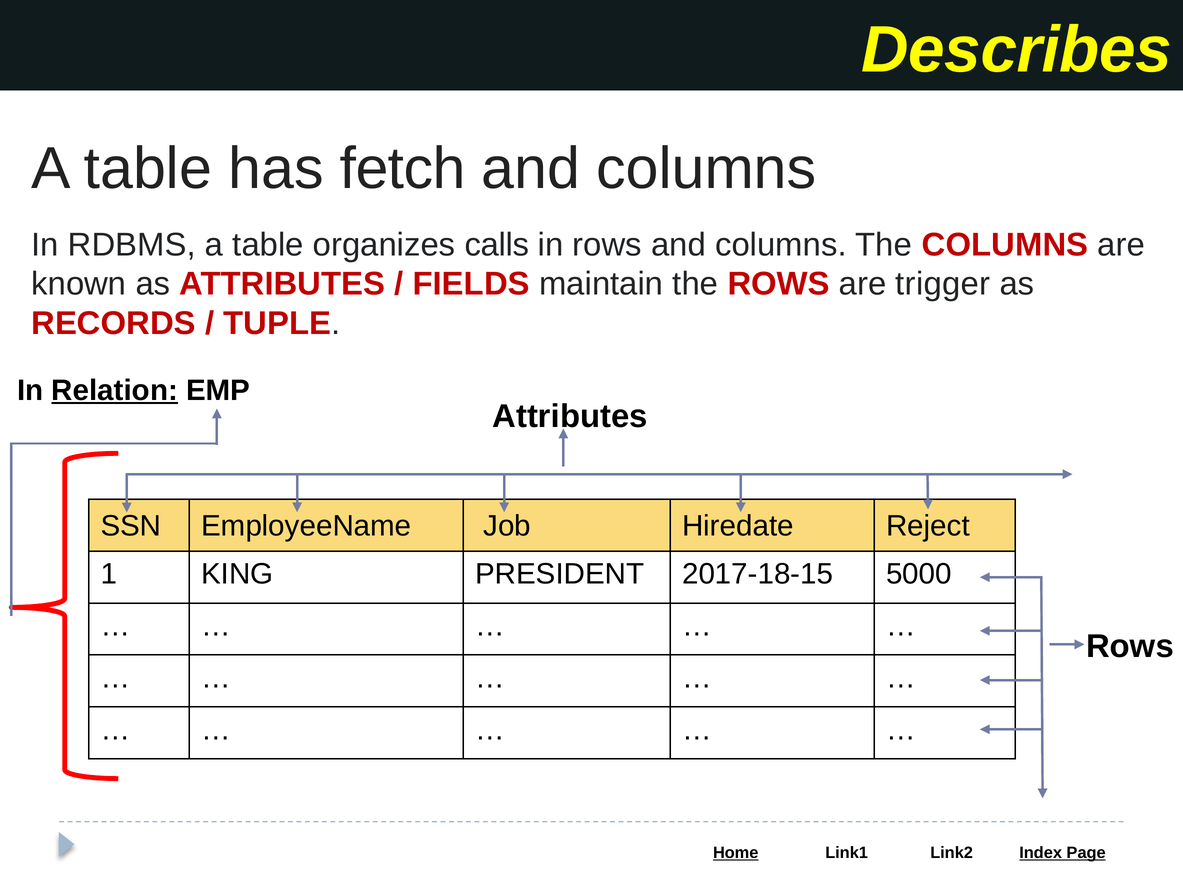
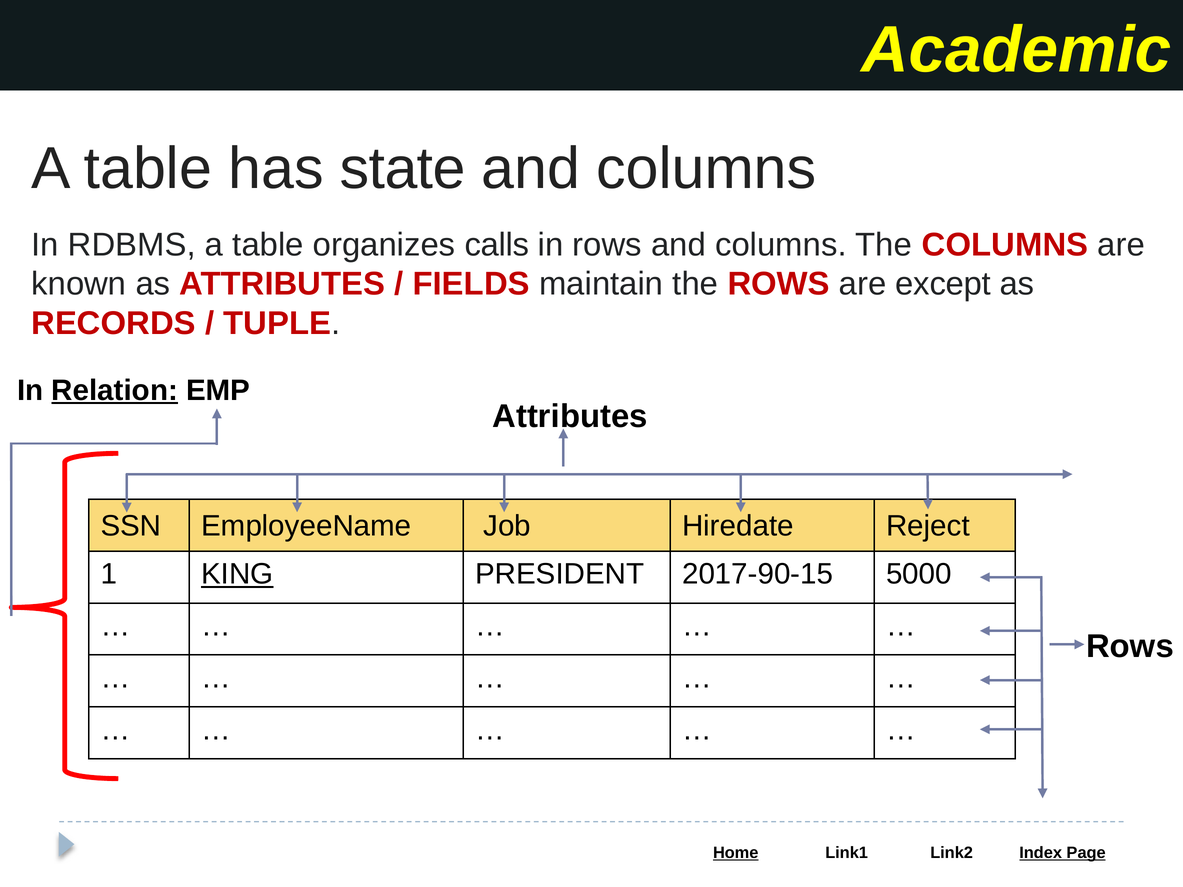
Describes: Describes -> Academic
fetch: fetch -> state
trigger: trigger -> except
KING underline: none -> present
2017-18-15: 2017-18-15 -> 2017-90-15
